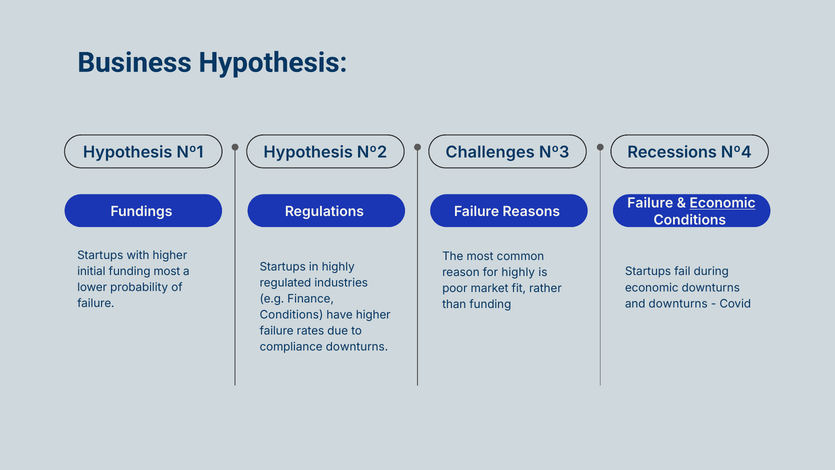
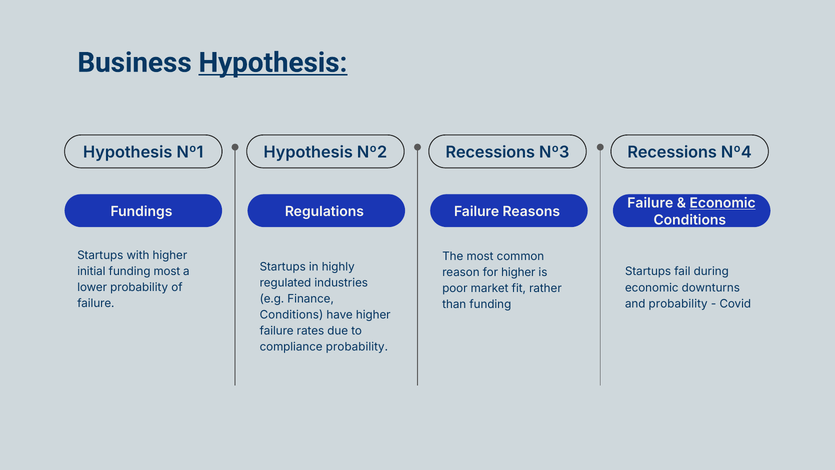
Hypothesis at (273, 63) underline: none -> present
Challenges at (490, 152): Challenges -> Recessions
for highly: highly -> higher
and downturns: downturns -> probability
compliance downturns: downturns -> probability
